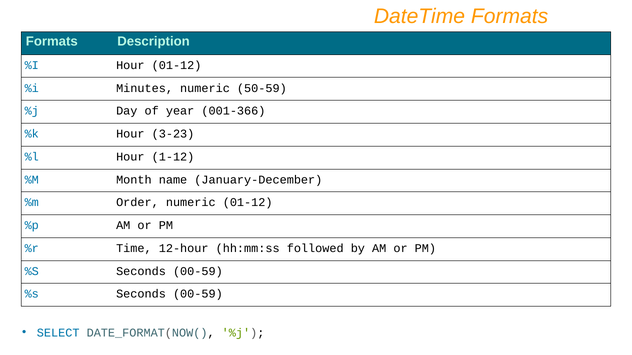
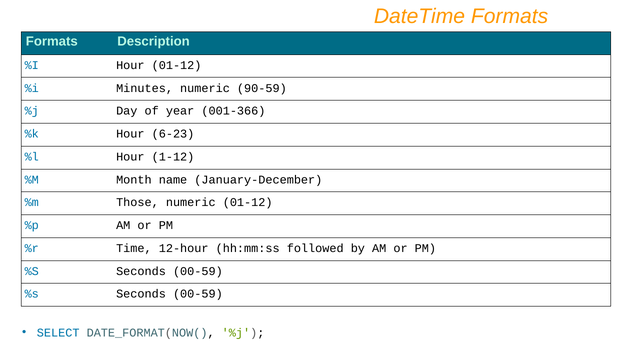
50-59: 50-59 -> 90-59
3-23: 3-23 -> 6-23
Order: Order -> Those
